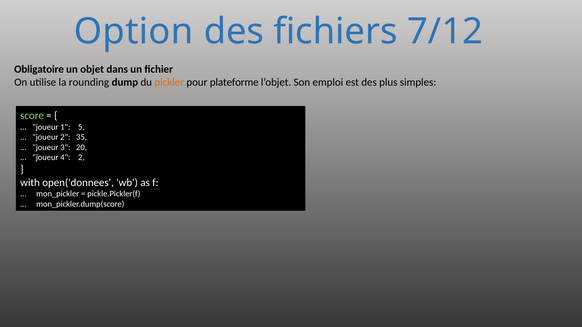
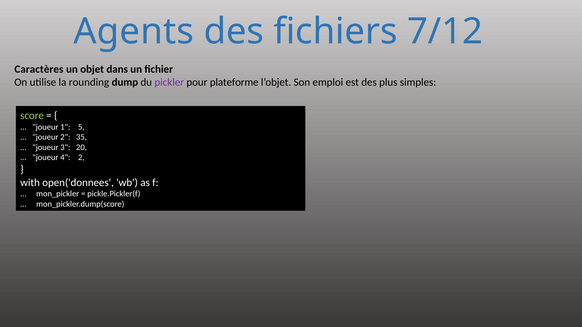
Option: Option -> Agents
Obligatoire: Obligatoire -> Caractères
pickler colour: orange -> purple
